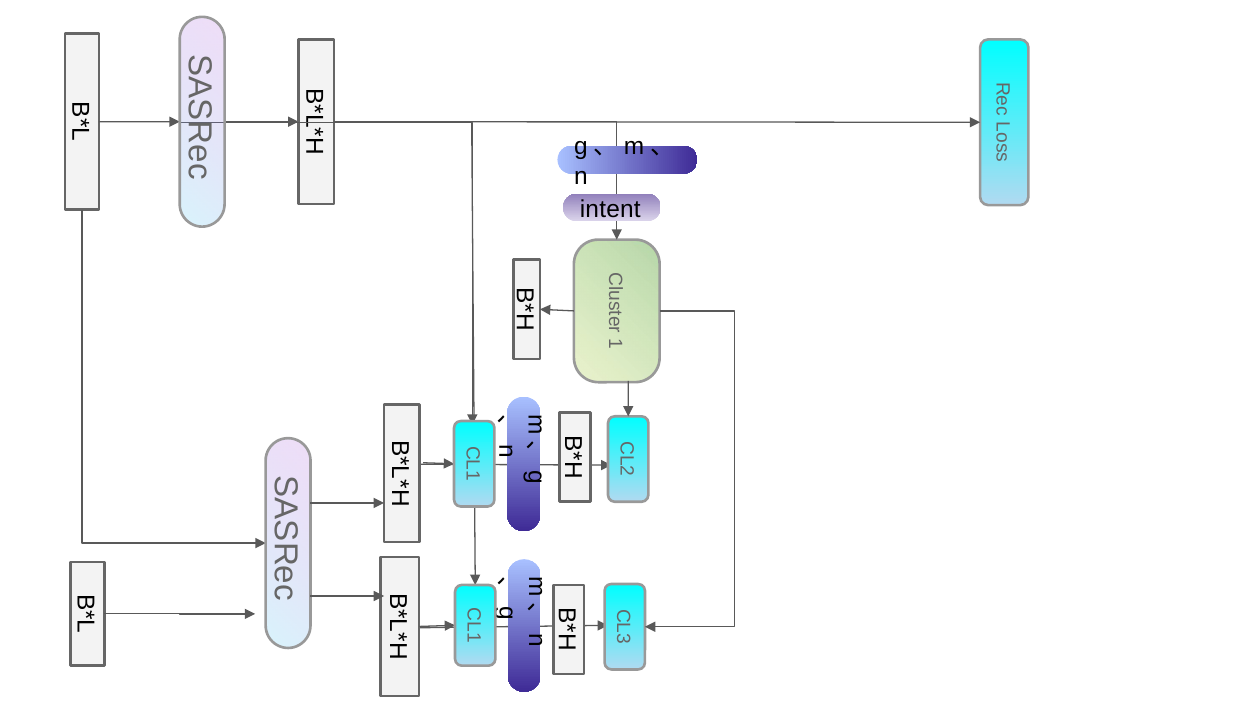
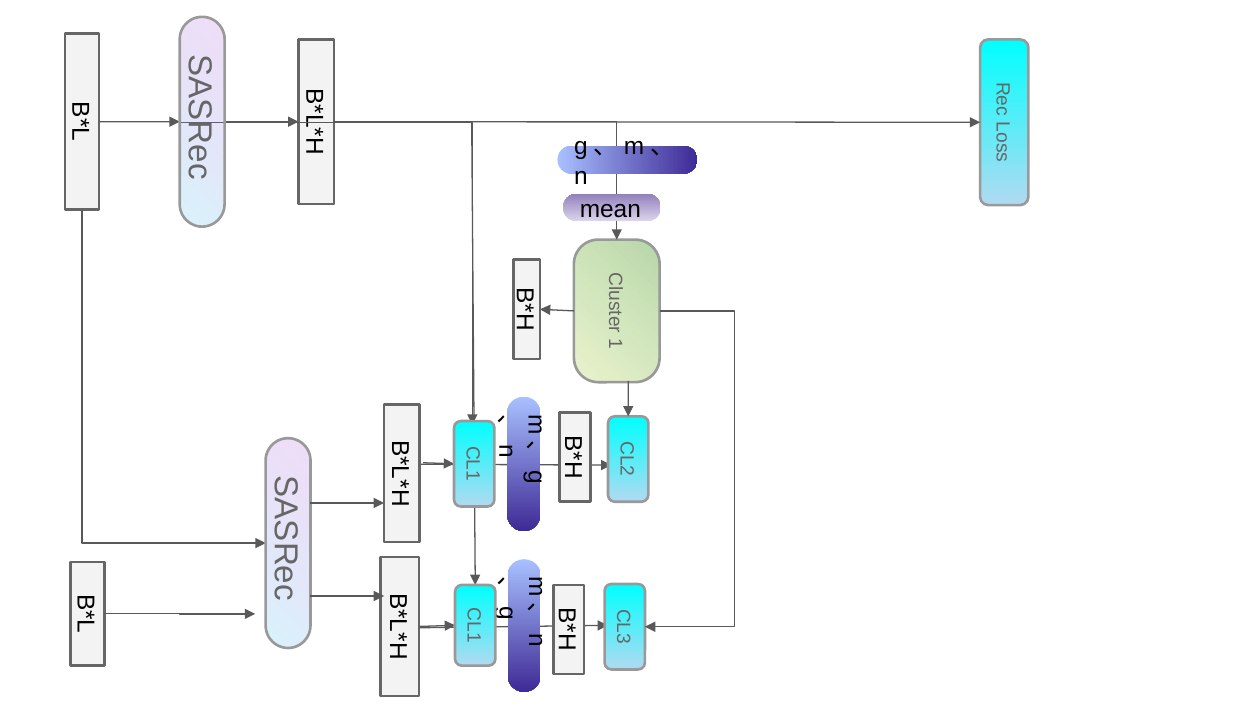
intent: intent -> mean
